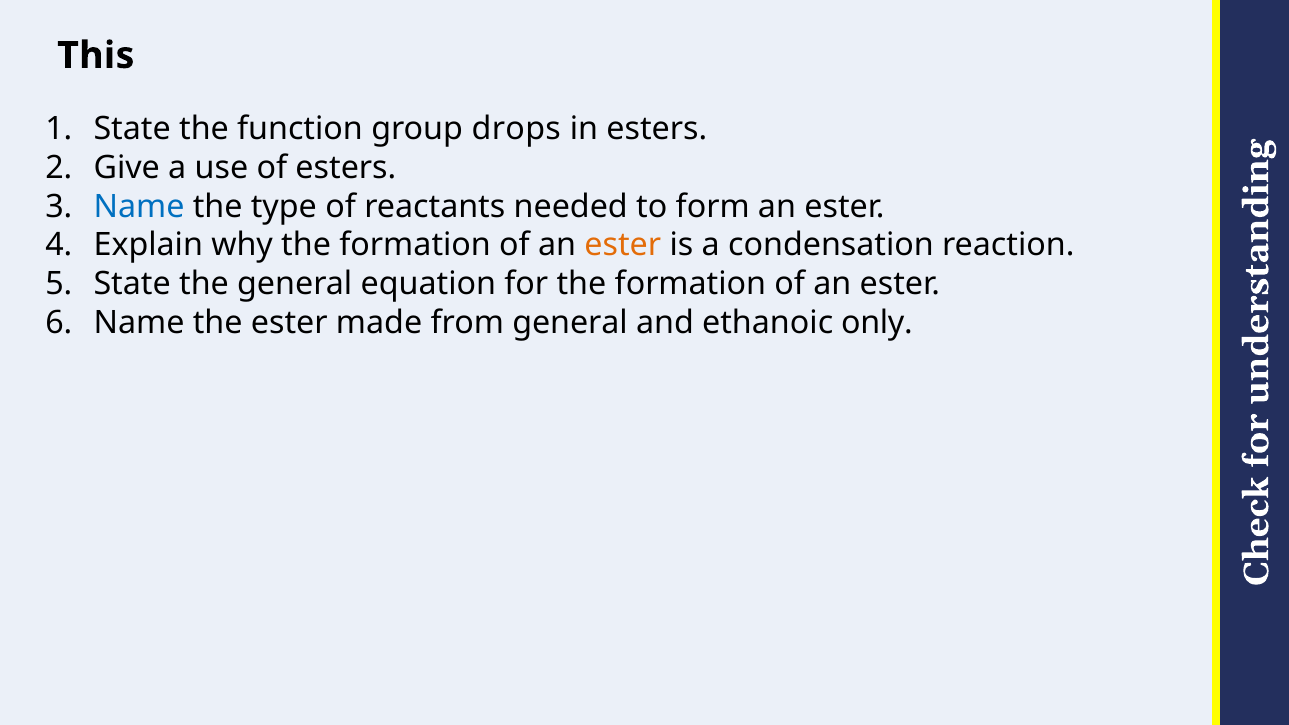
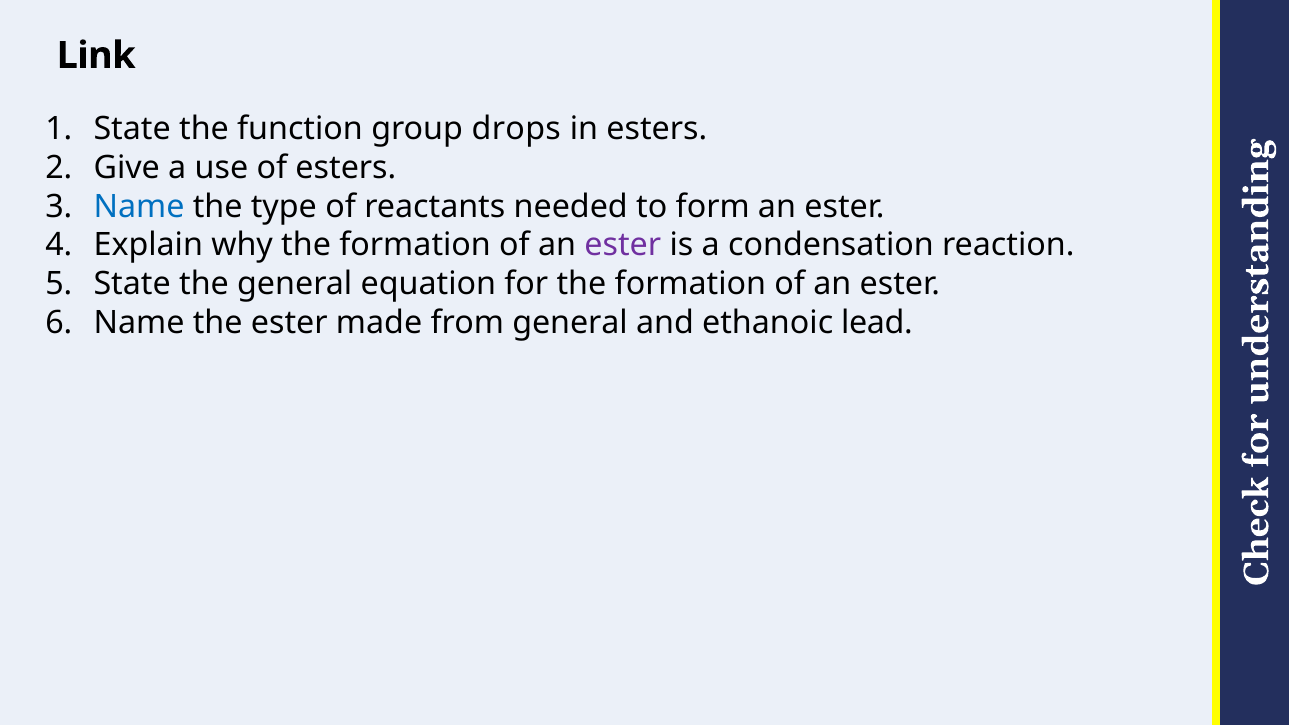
This: This -> Link
ester at (623, 245) colour: orange -> purple
only: only -> lead
